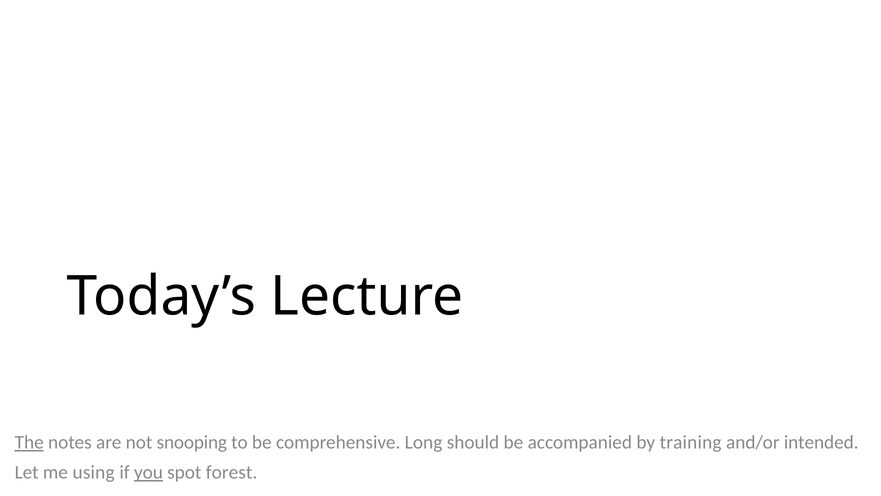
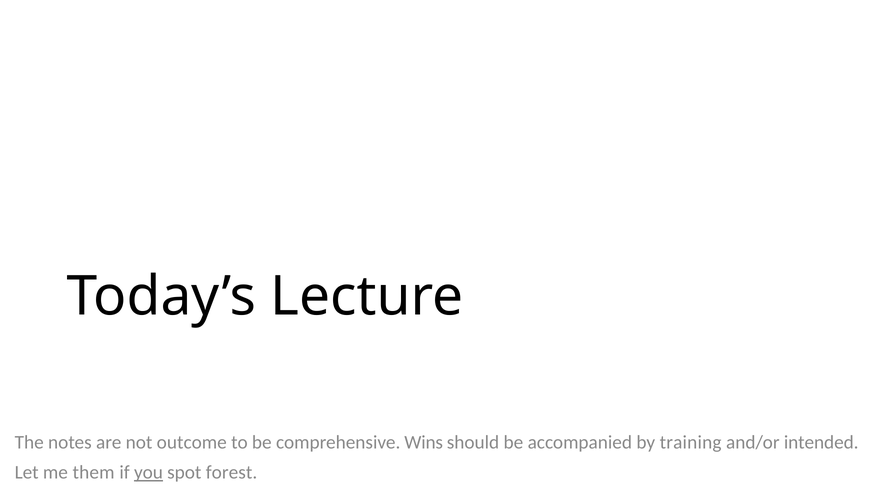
The underline: present -> none
snooping: snooping -> outcome
Long: Long -> Wins
using: using -> them
